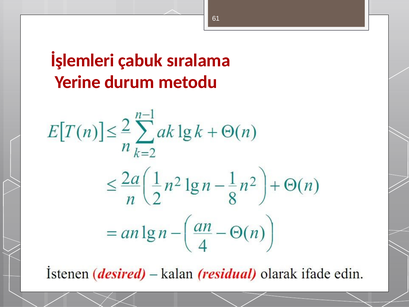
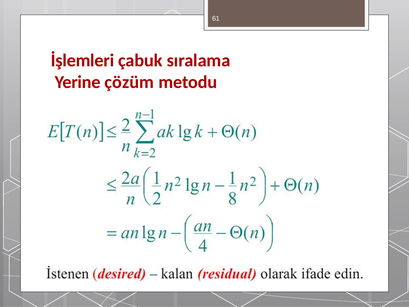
durum: durum -> çözüm
